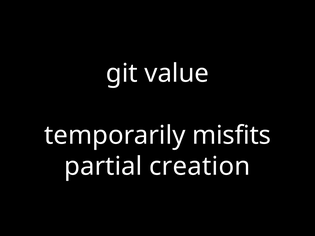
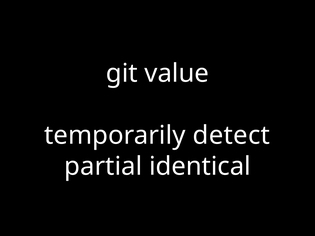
misfits: misfits -> detect
creation: creation -> identical
